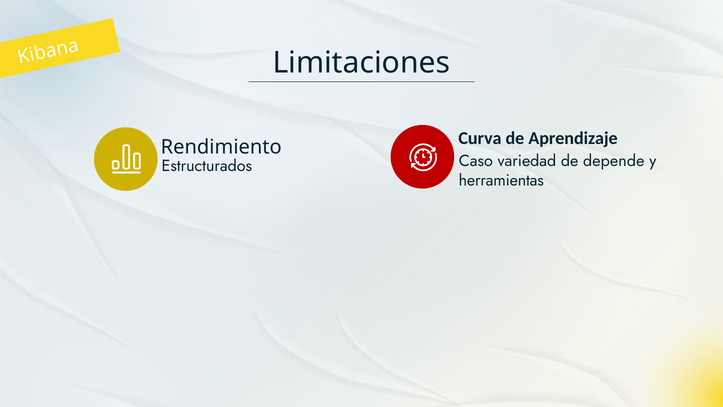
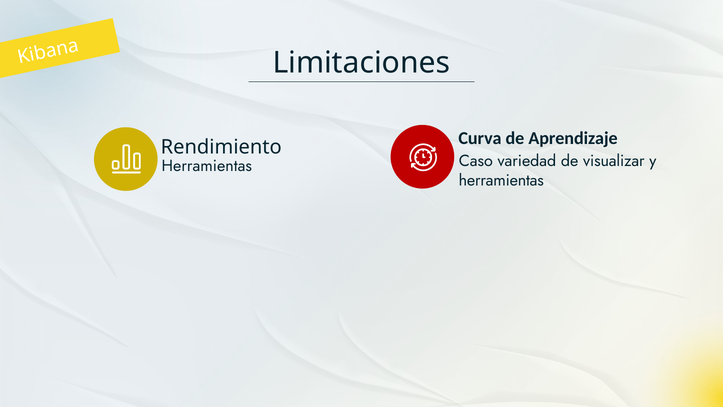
depende: depende -> visualizar
Estructurados at (207, 166): Estructurados -> Herramientas
